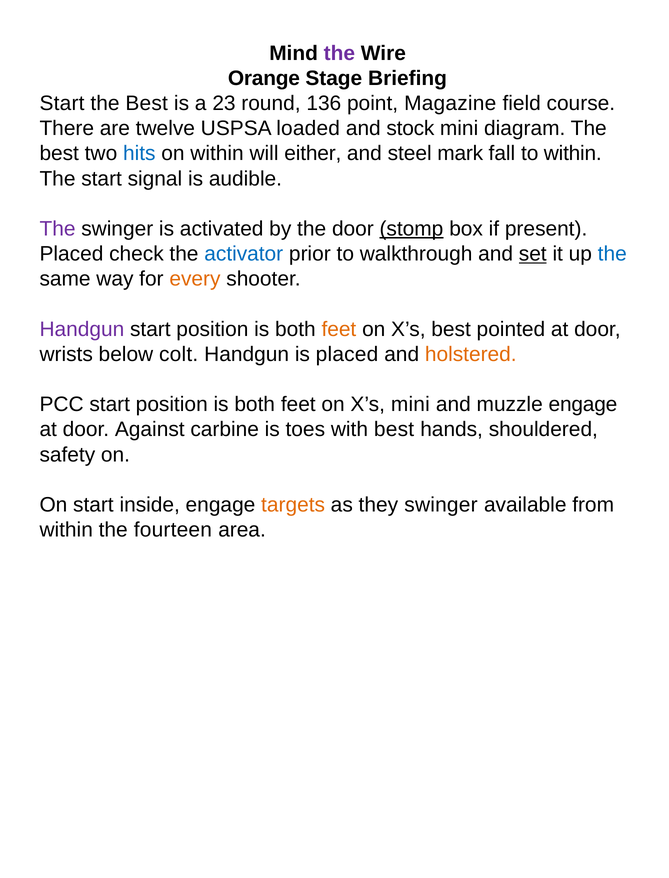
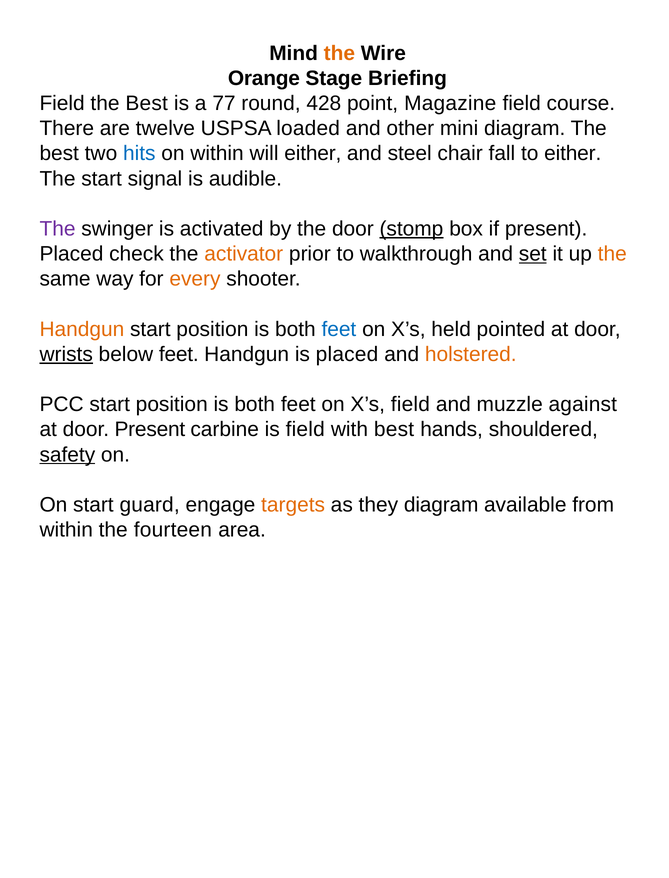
the at (339, 53) colour: purple -> orange
Start at (62, 103): Start -> Field
23: 23 -> 77
136: 136 -> 428
stock: stock -> other
mark: mark -> chair
to within: within -> either
activator colour: blue -> orange
the at (612, 254) colour: blue -> orange
Handgun at (82, 329) colour: purple -> orange
feet at (339, 329) colour: orange -> blue
X’s best: best -> held
wrists underline: none -> present
below colt: colt -> feet
X’s mini: mini -> field
muzzle engage: engage -> against
door Against: Against -> Present
is toes: toes -> field
safety underline: none -> present
inside: inside -> guard
they swinger: swinger -> diagram
